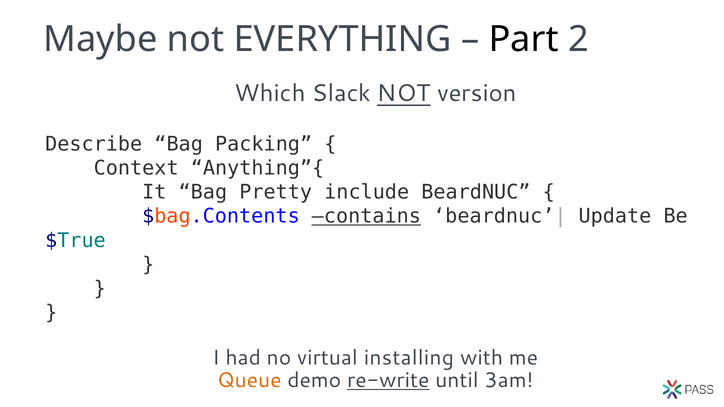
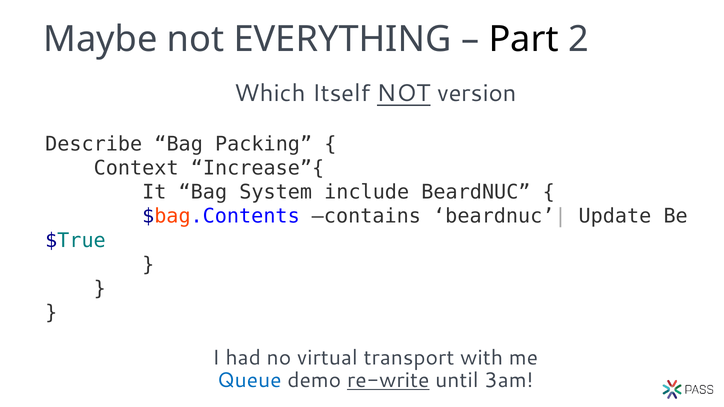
Slack: Slack -> Itself
Anything”{: Anything”{ -> Increase”{
Pretty: Pretty -> System
contains underline: present -> none
installing: installing -> transport
Queue colour: orange -> blue
